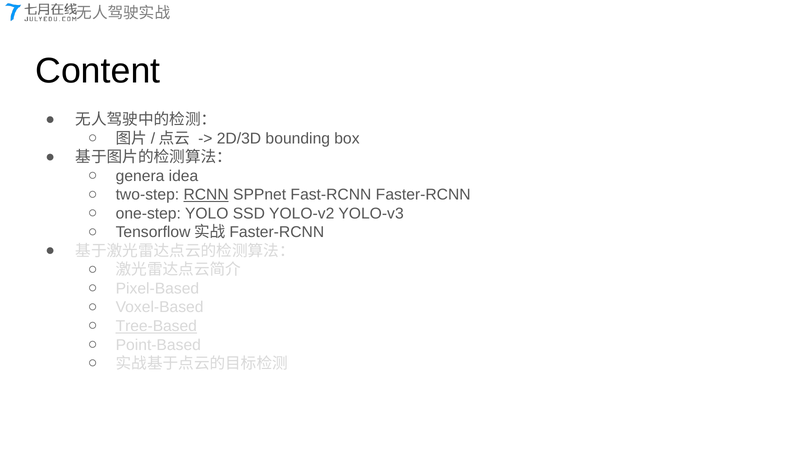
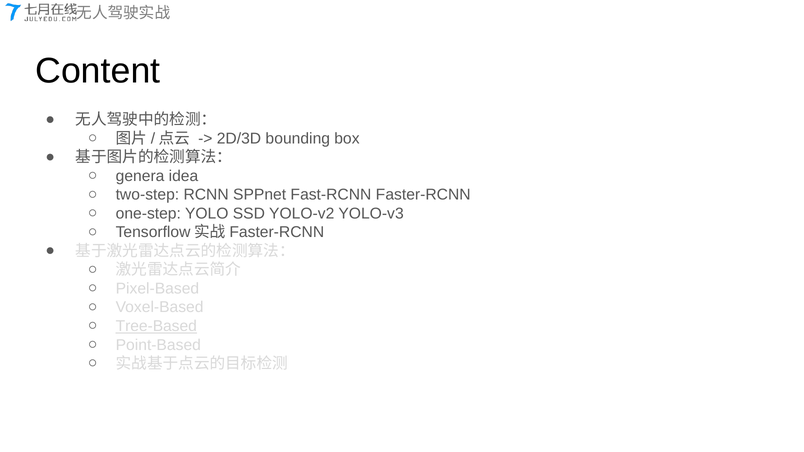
RCNN underline: present -> none
